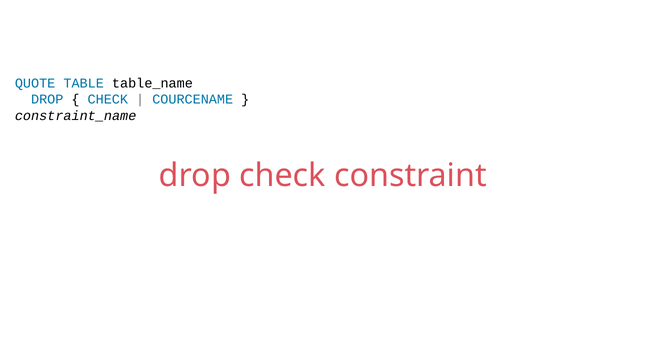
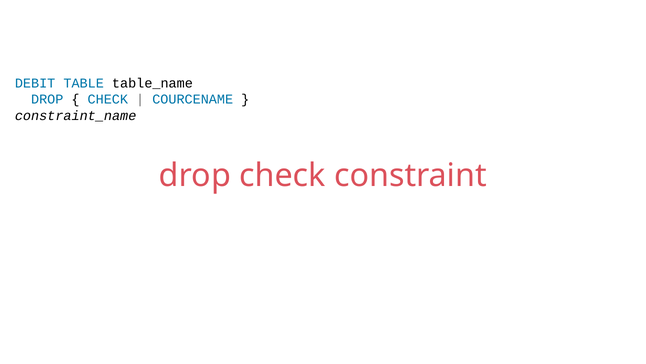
QUOTE: QUOTE -> DEBIT
